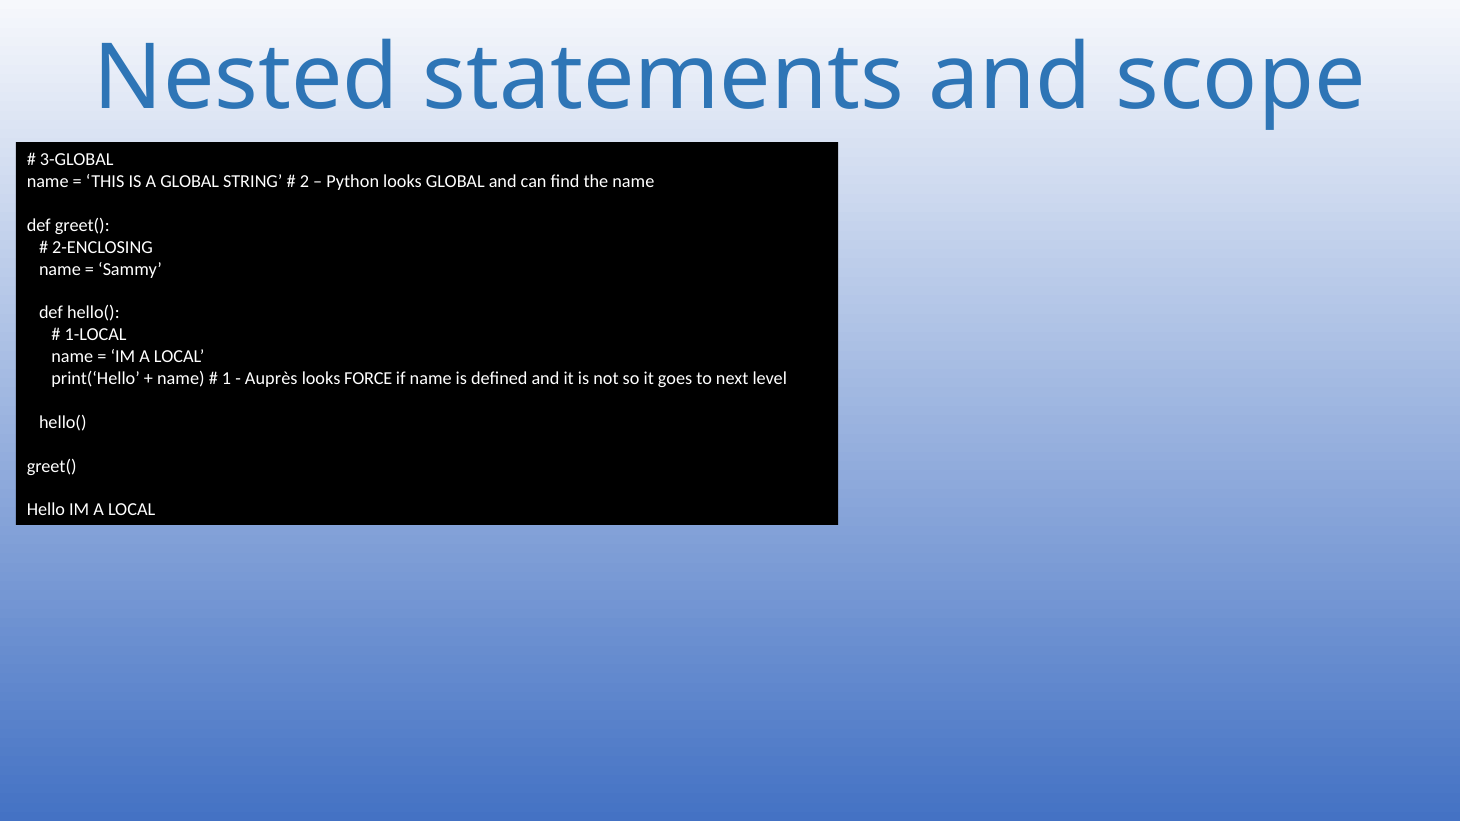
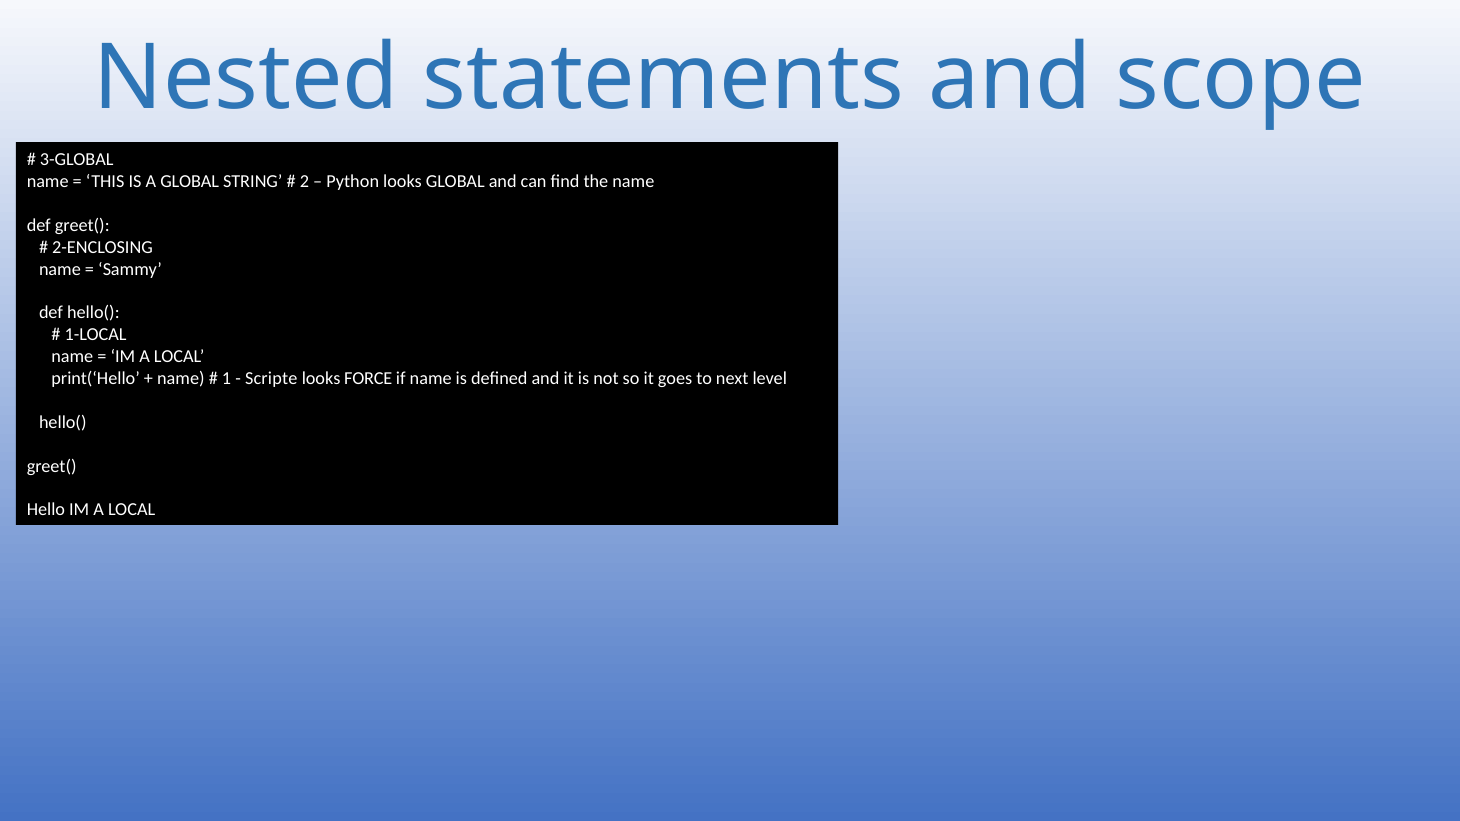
Auprès: Auprès -> Scripte
